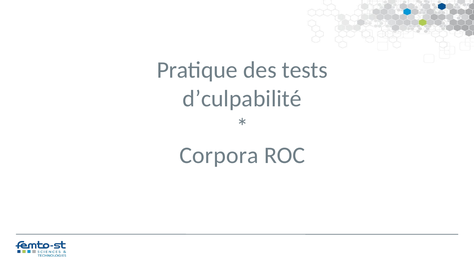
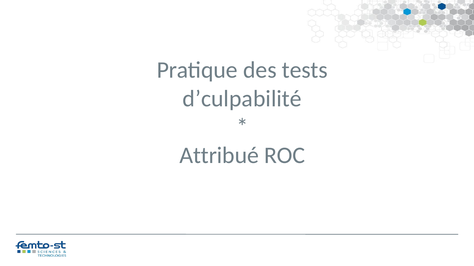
Corpora: Corpora -> Attribué
